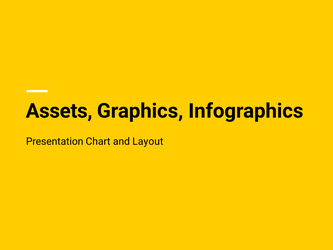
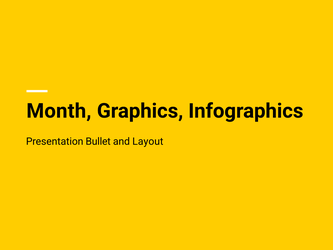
Assets: Assets -> Month
Chart: Chart -> Bullet
